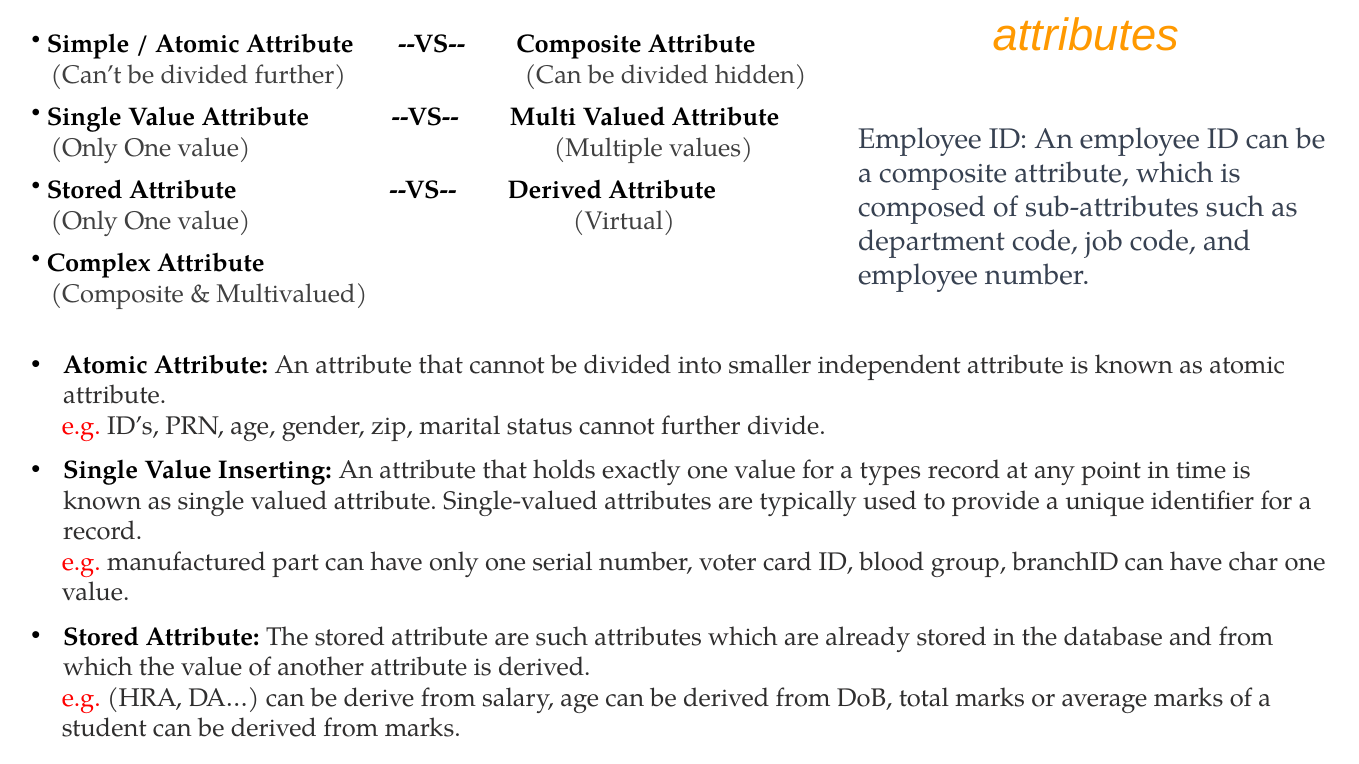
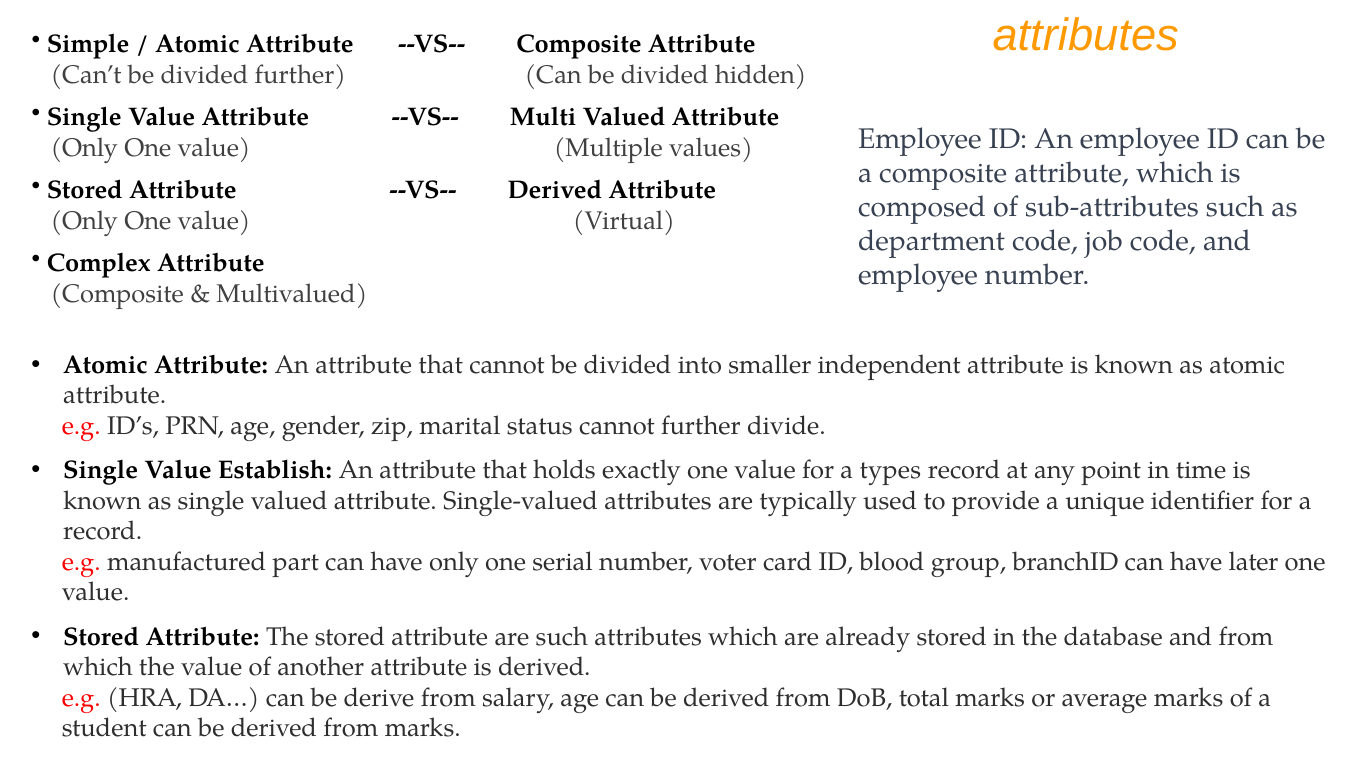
Inserting: Inserting -> Establish
char: char -> later
